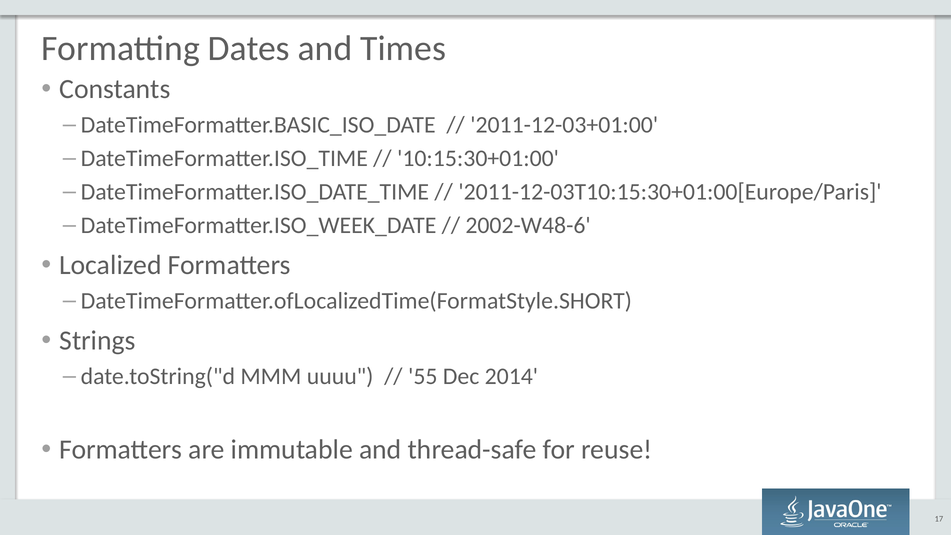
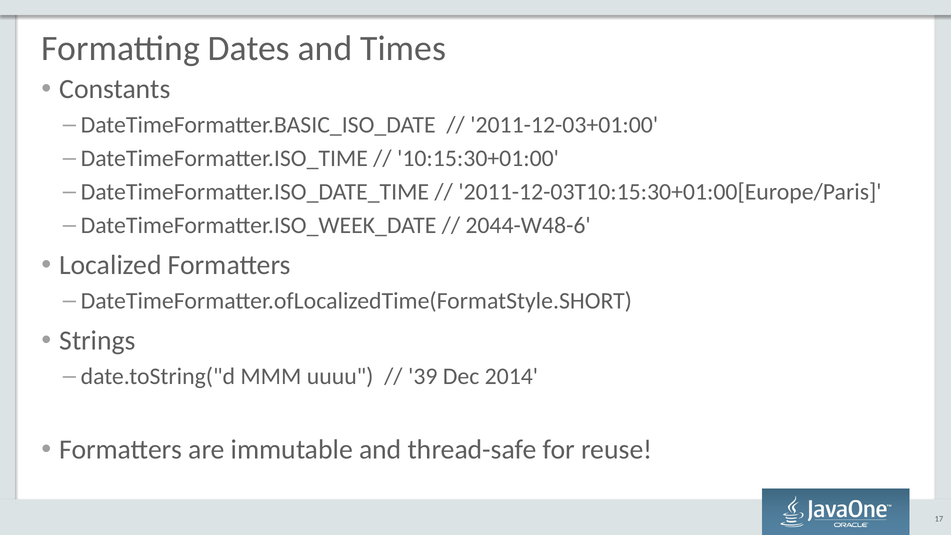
2002-W48-6: 2002-W48-6 -> 2044-W48-6
55: 55 -> 39
